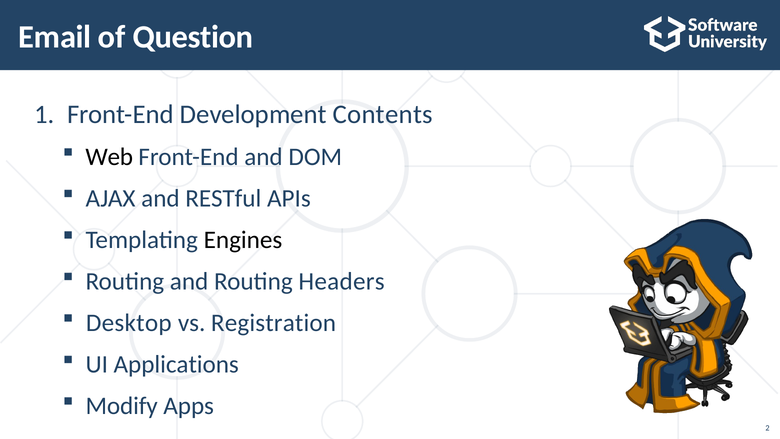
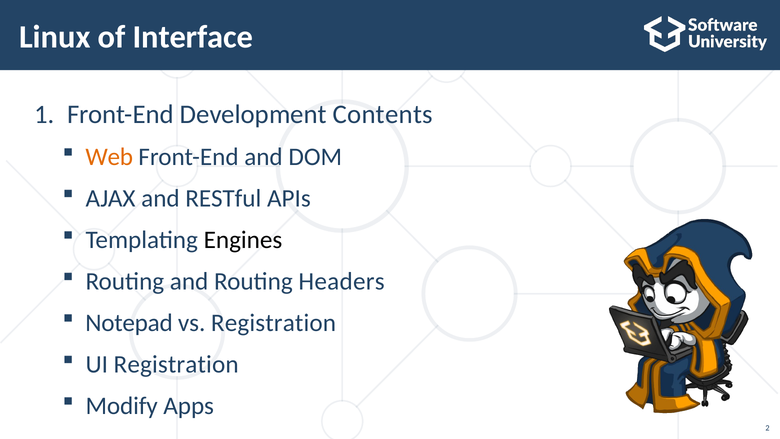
Email: Email -> Linux
Question: Question -> Interface
Web colour: black -> orange
Desktop: Desktop -> Notepad
UI Applications: Applications -> Registration
